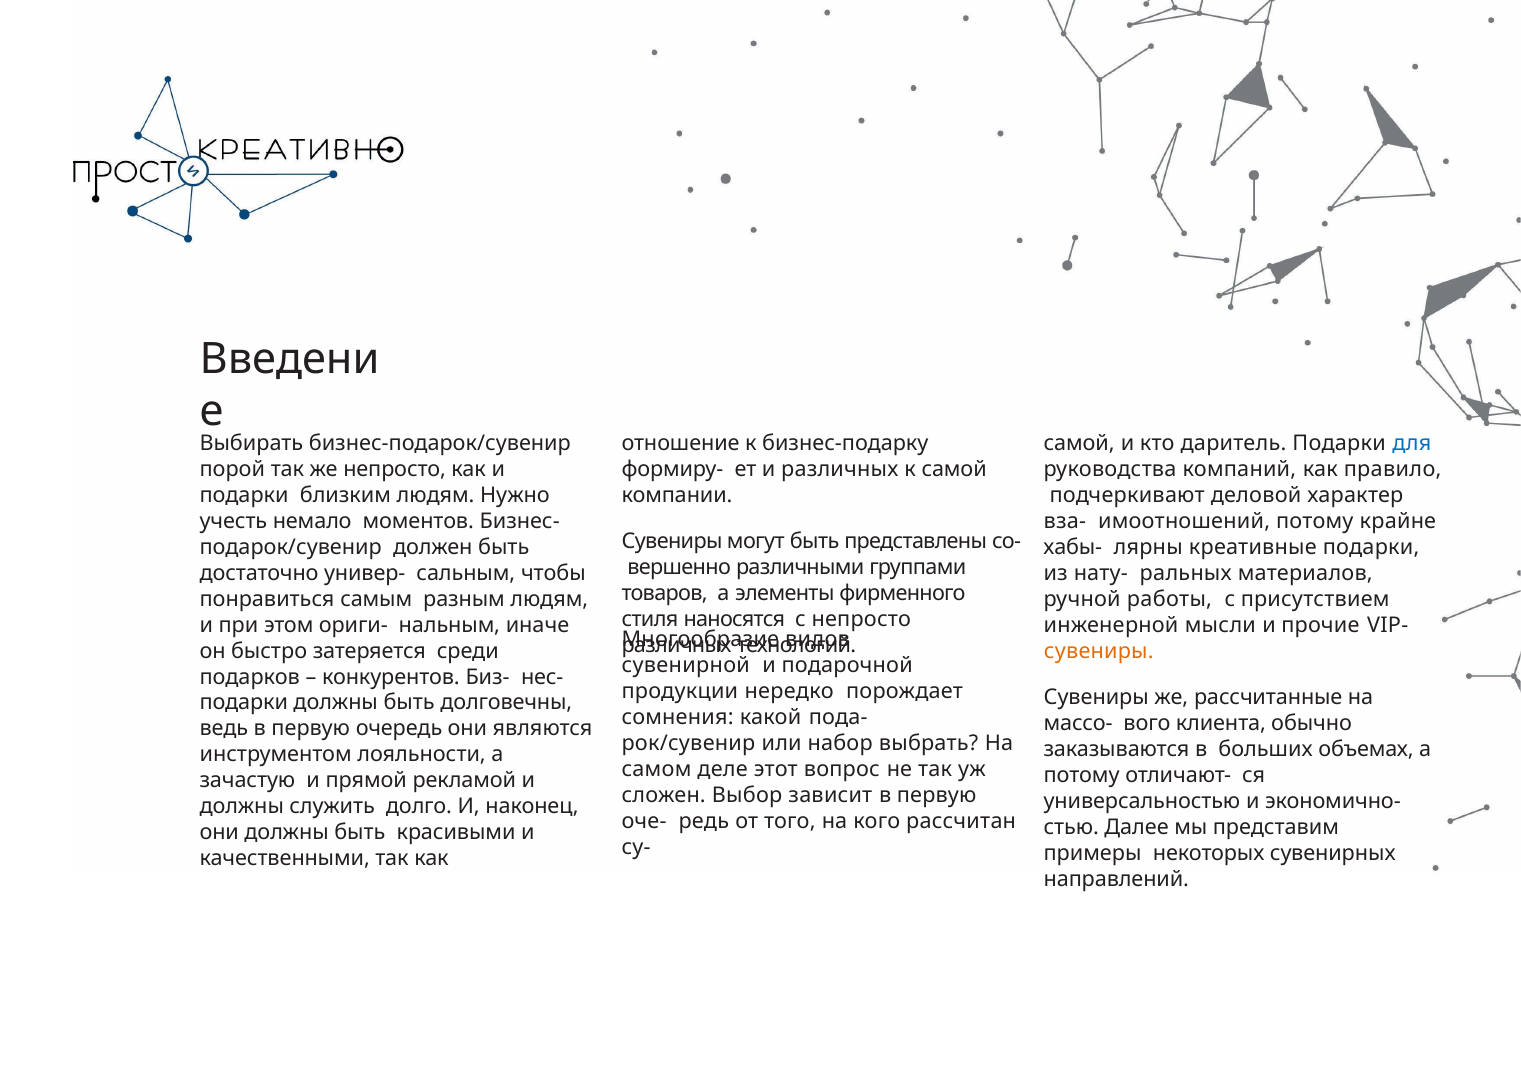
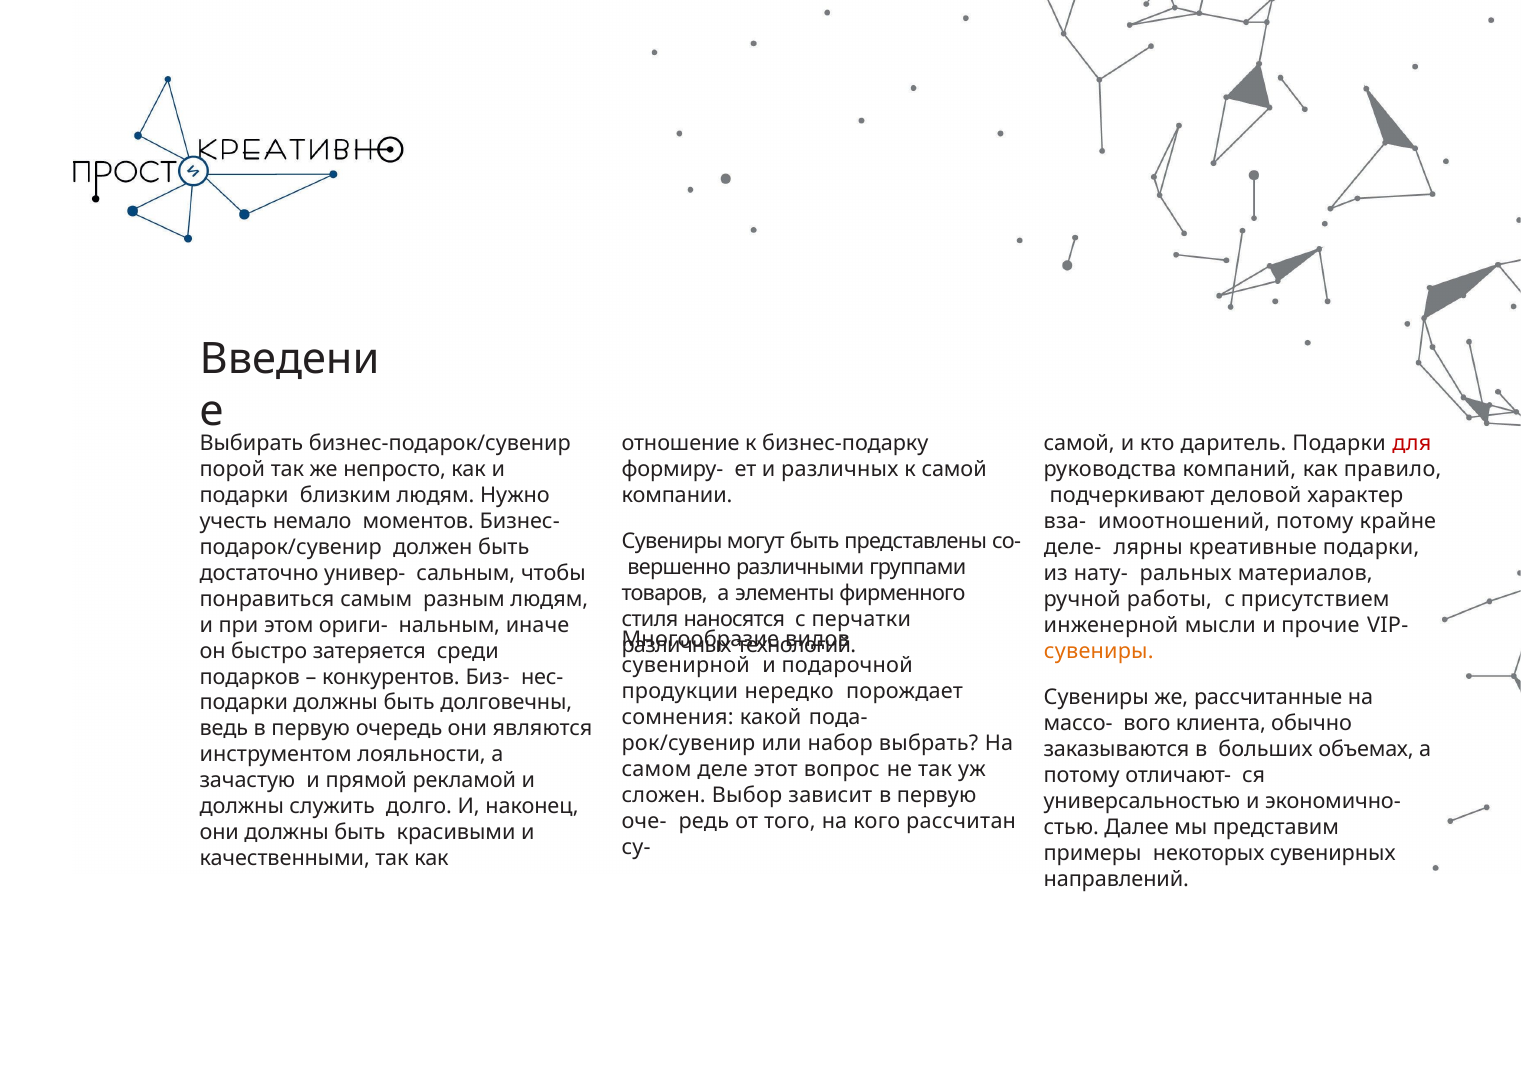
для colour: blue -> red
хабы-: хабы- -> деле-
с непросто: непросто -> перчатки
